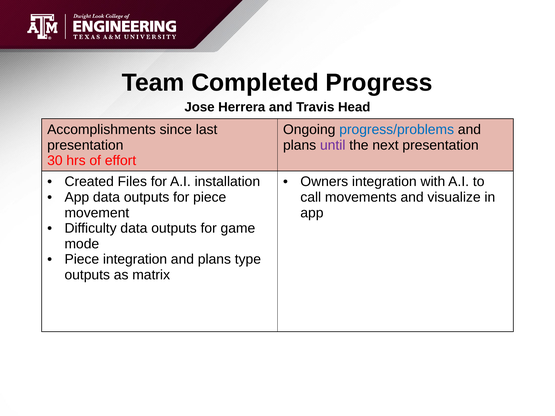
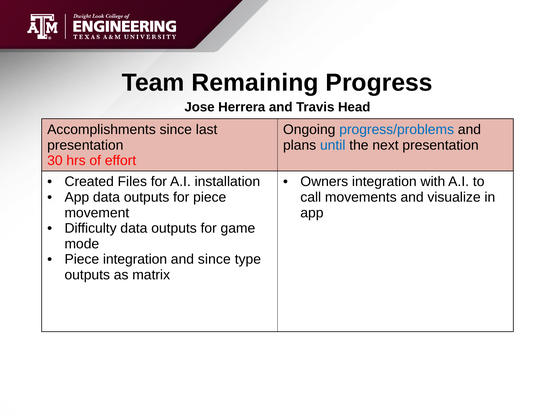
Completed: Completed -> Remaining
until colour: purple -> blue
plans at (214, 260): plans -> since
